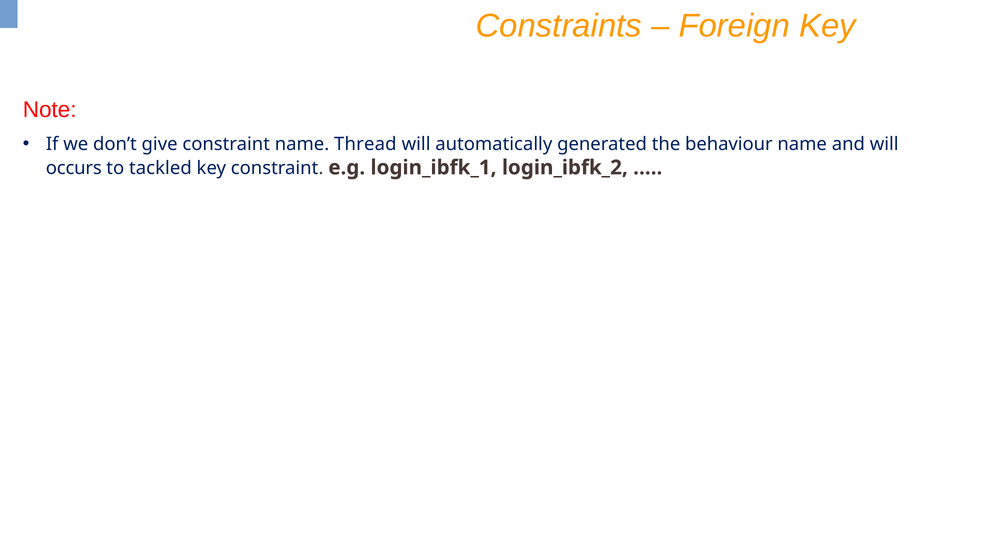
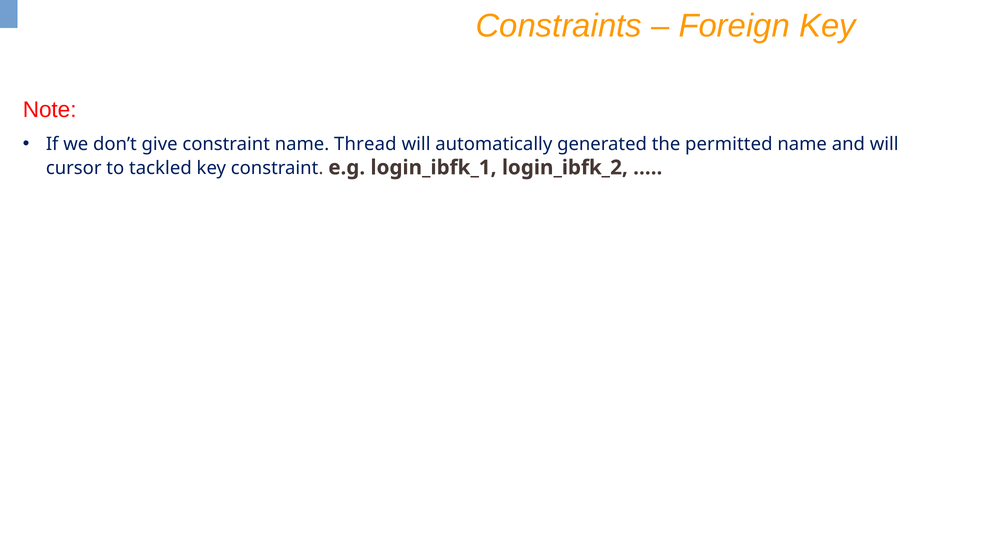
behaviour: behaviour -> permitted
occurs: occurs -> cursor
